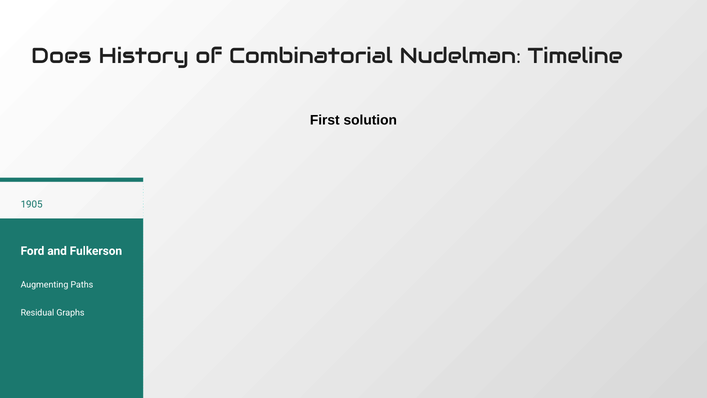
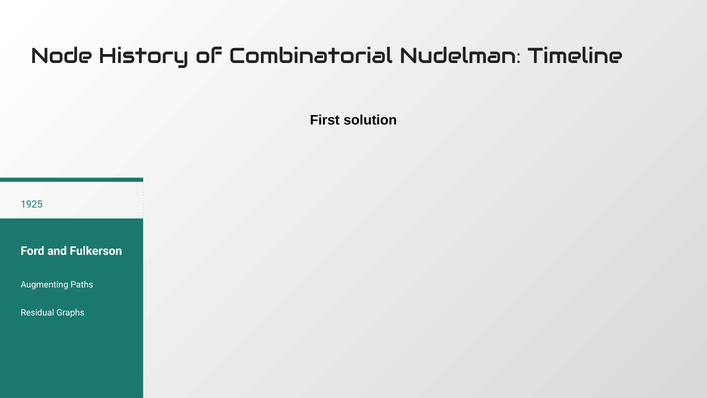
Does: Does -> Node
1905: 1905 -> 1925
